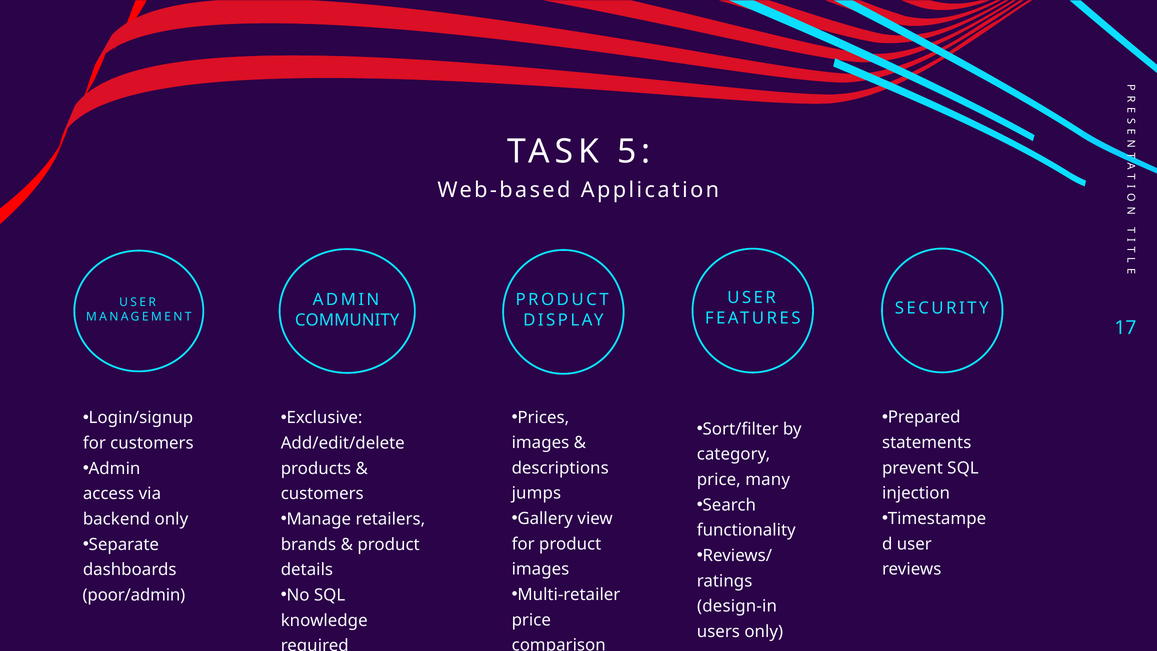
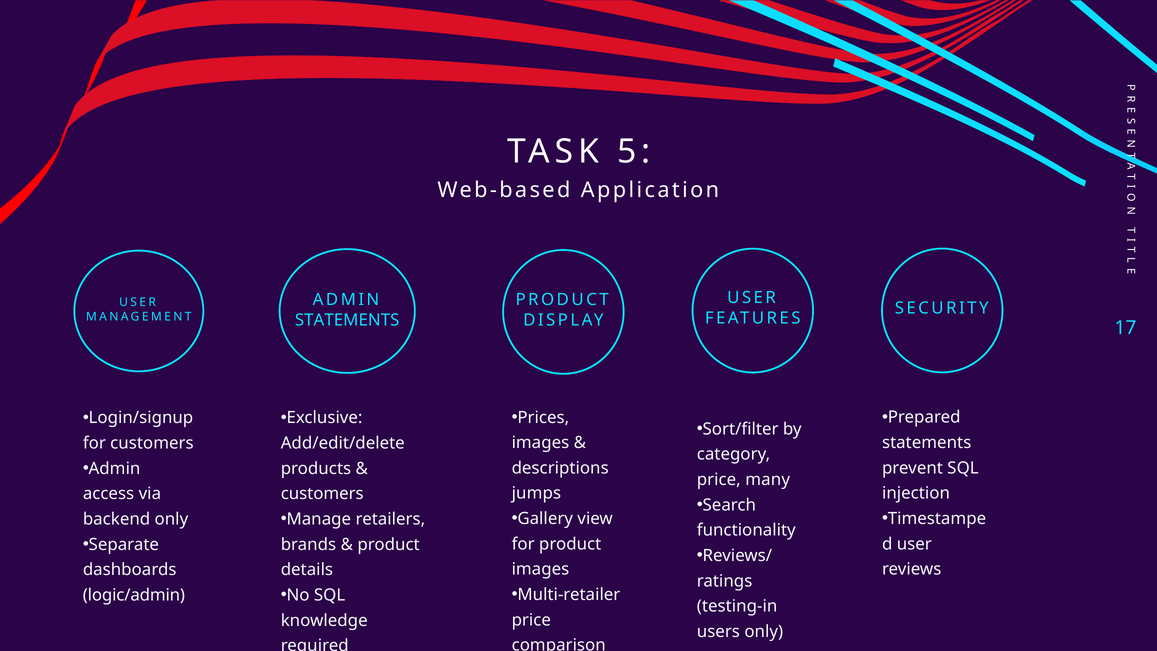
COMMUNITY at (347, 320): COMMUNITY -> STATEMENTS
poor/admin: poor/admin -> logic/admin
design-in: design-in -> testing-in
